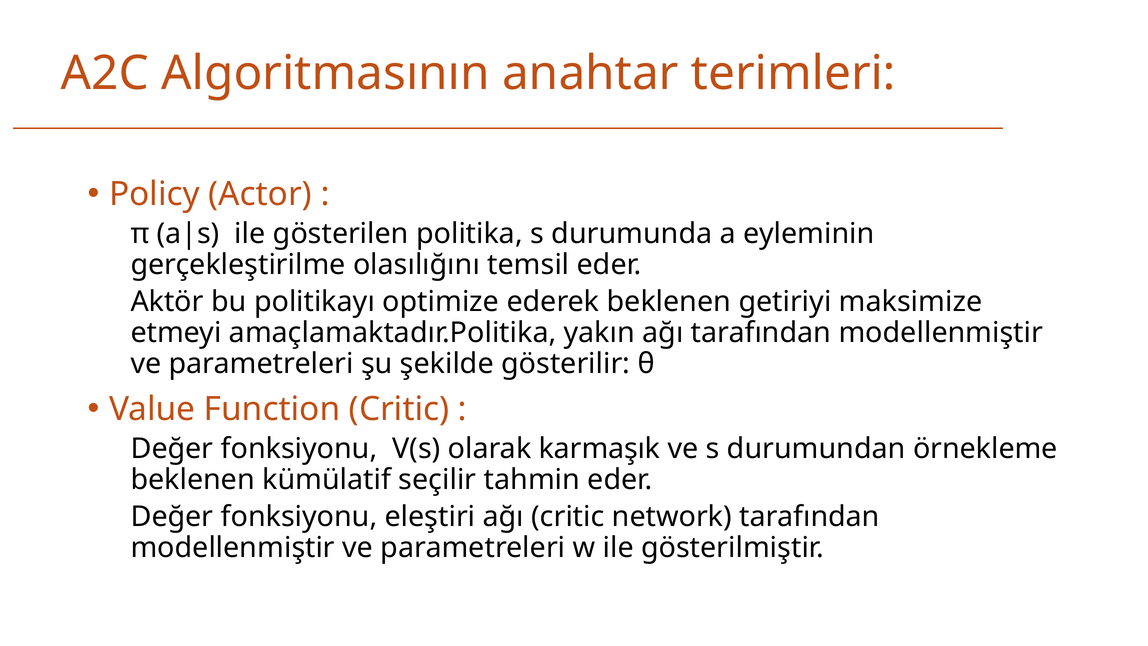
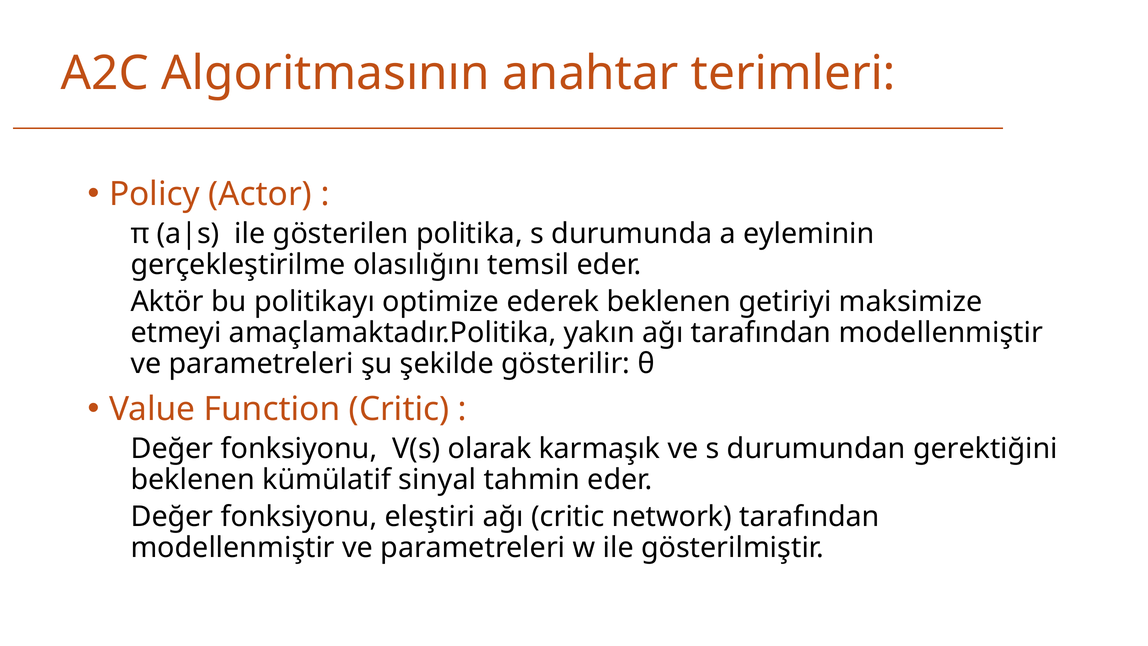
örnekleme: örnekleme -> gerektiğini
seçilir: seçilir -> sinyal
